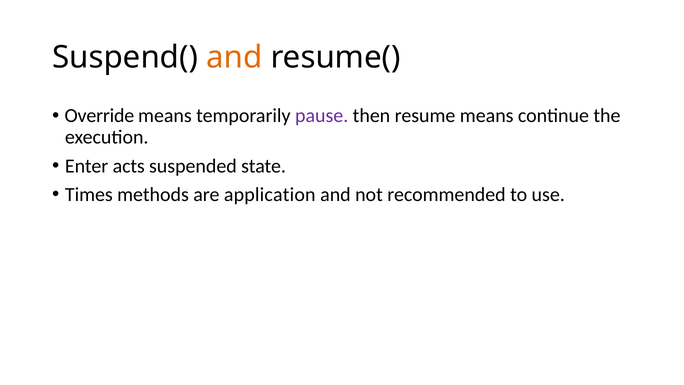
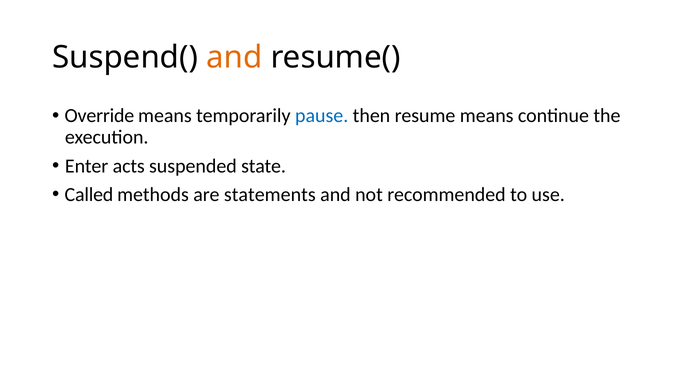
pause colour: purple -> blue
Times: Times -> Called
application: application -> statements
